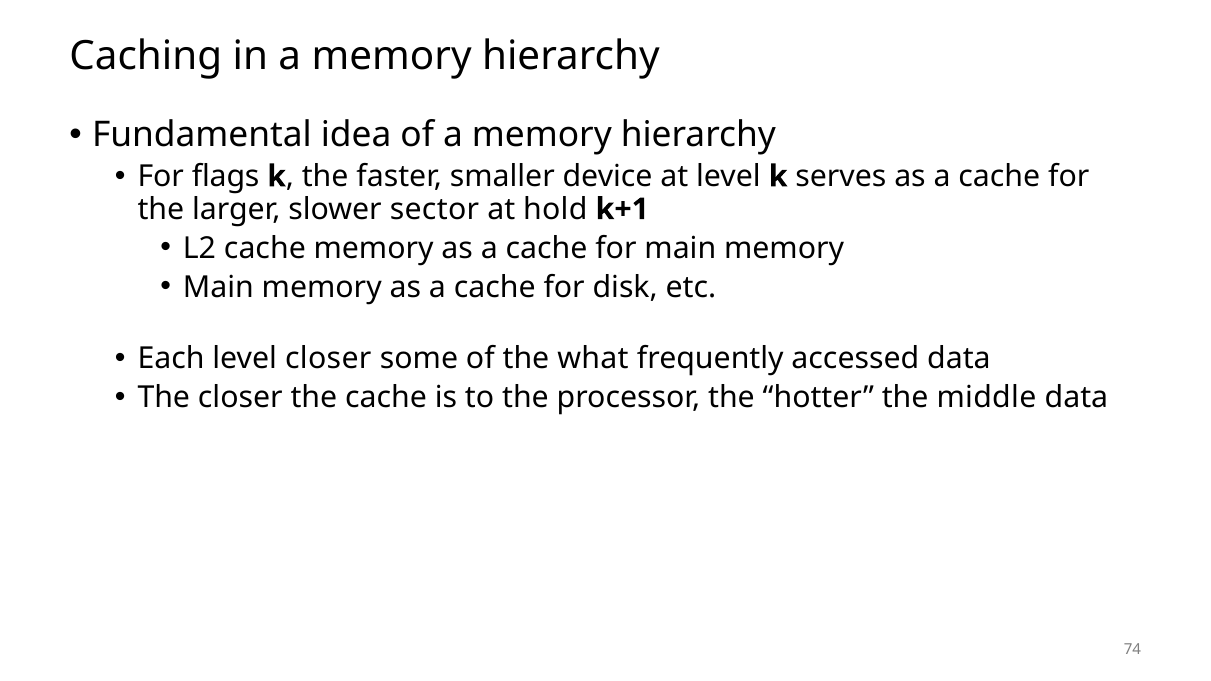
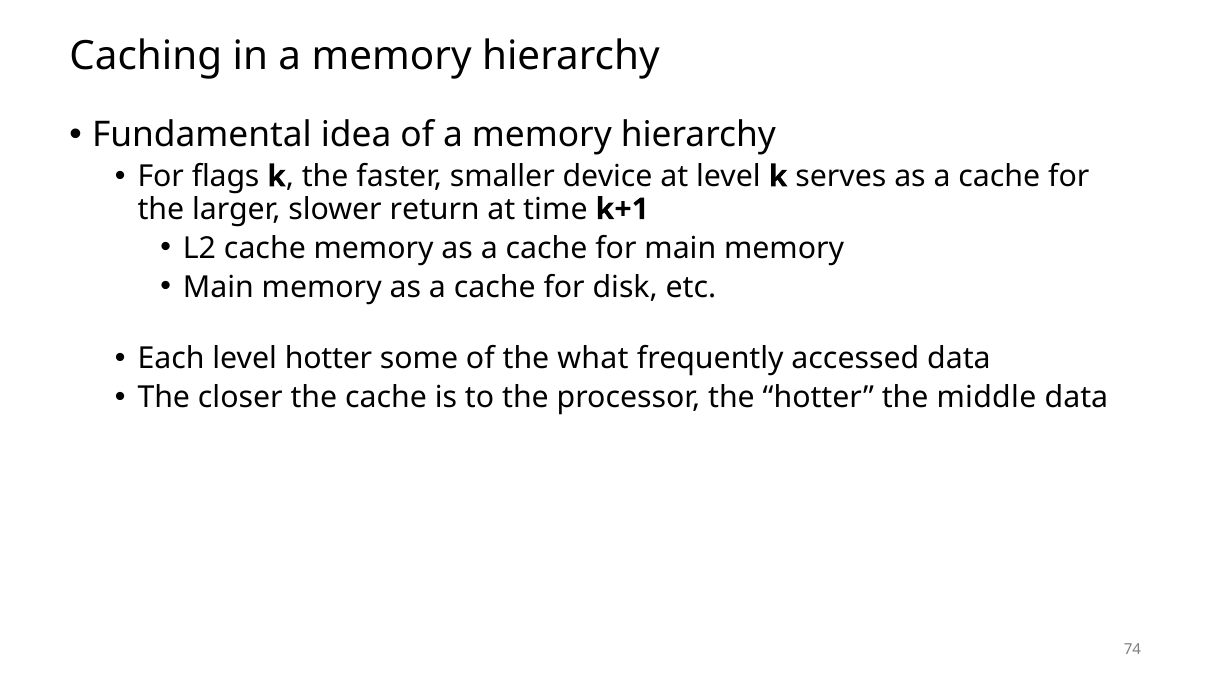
sector: sector -> return
hold: hold -> time
level closer: closer -> hotter
